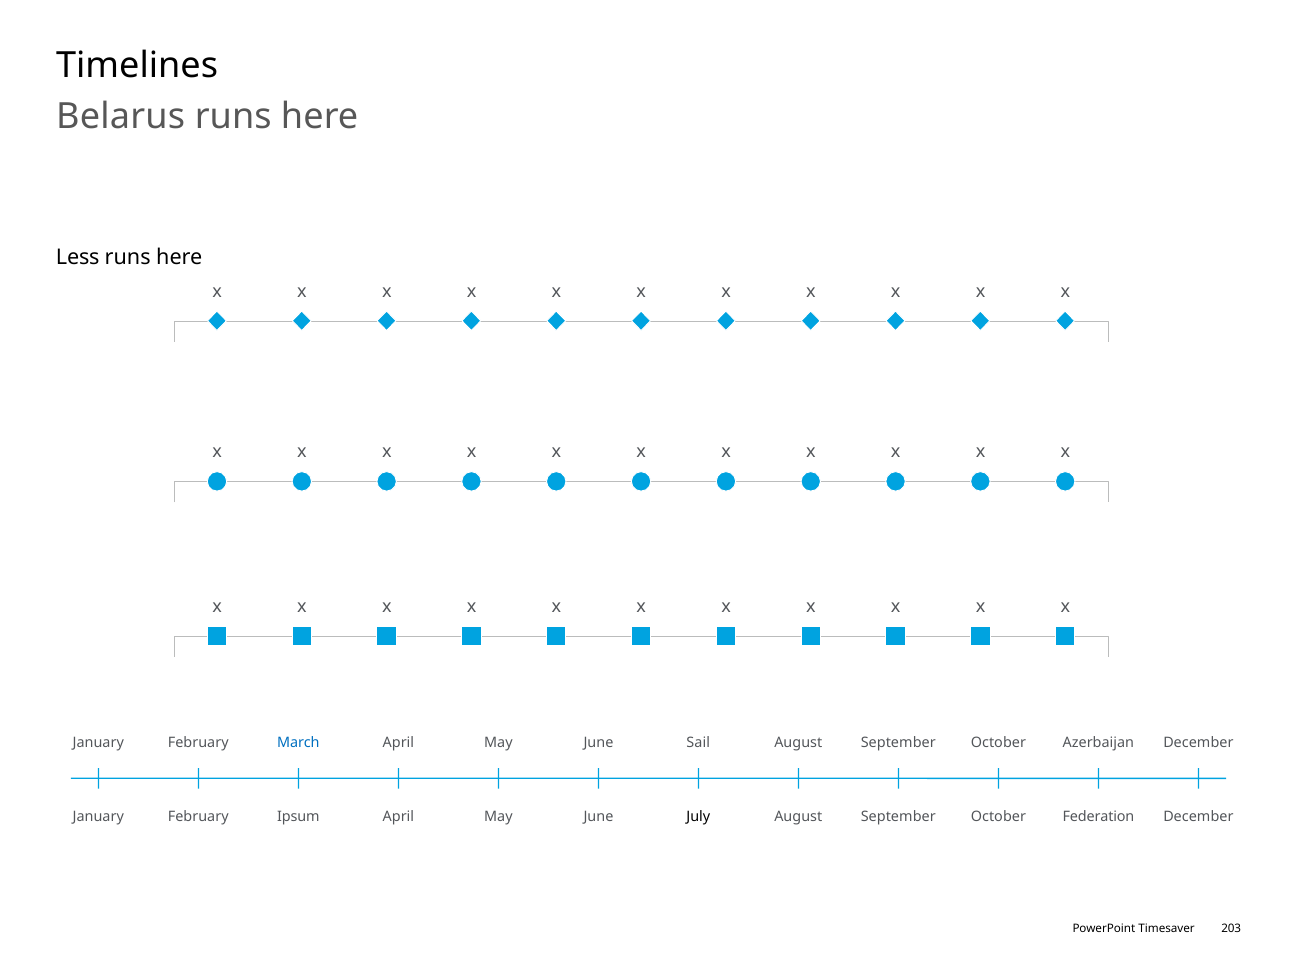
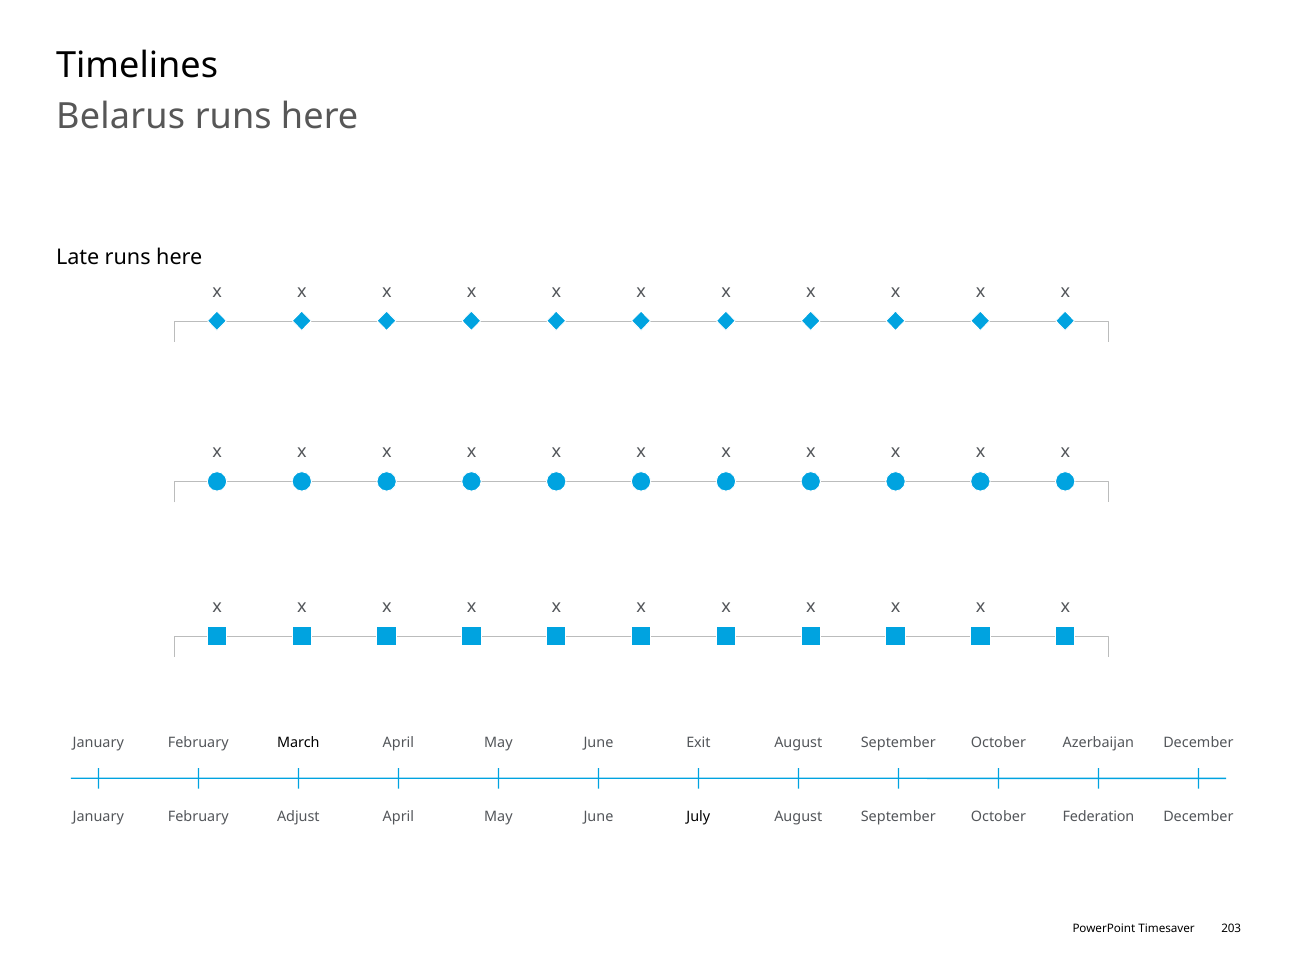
Less: Less -> Late
March colour: blue -> black
Sail: Sail -> Exit
Ipsum: Ipsum -> Adjust
